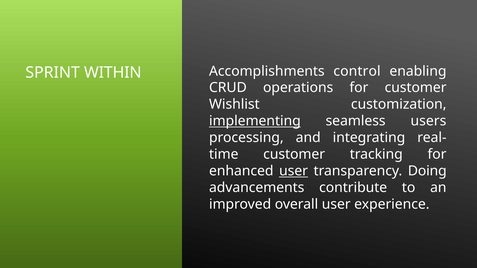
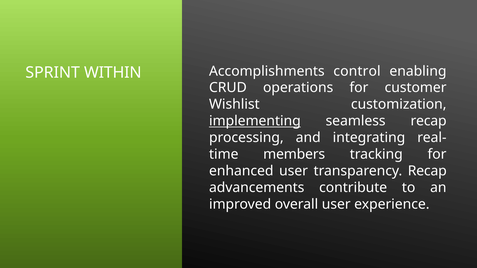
seamless users: users -> recap
customer at (294, 154): customer -> members
user at (294, 171) underline: present -> none
transparency Doing: Doing -> Recap
